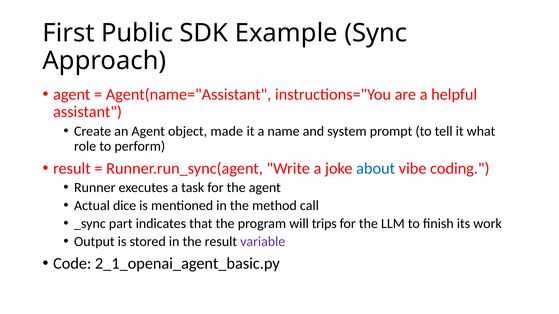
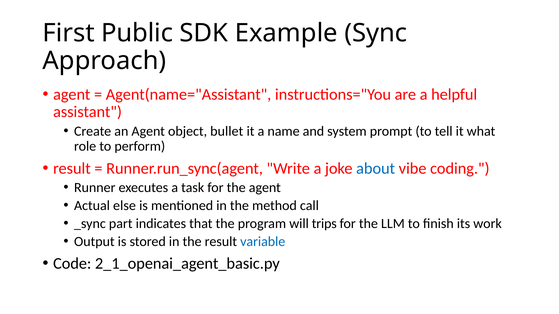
made: made -> bullet
dice: dice -> else
variable colour: purple -> blue
